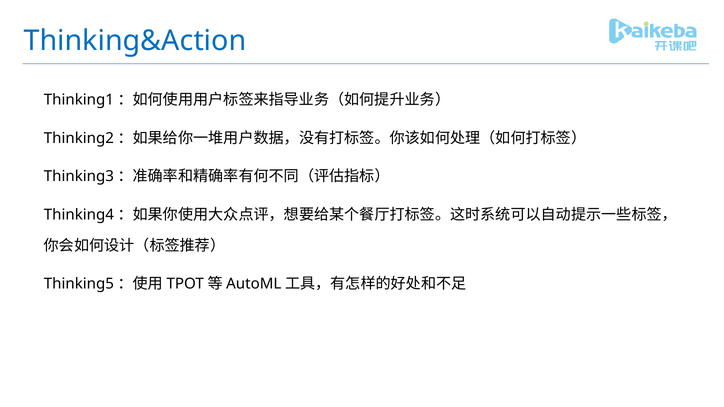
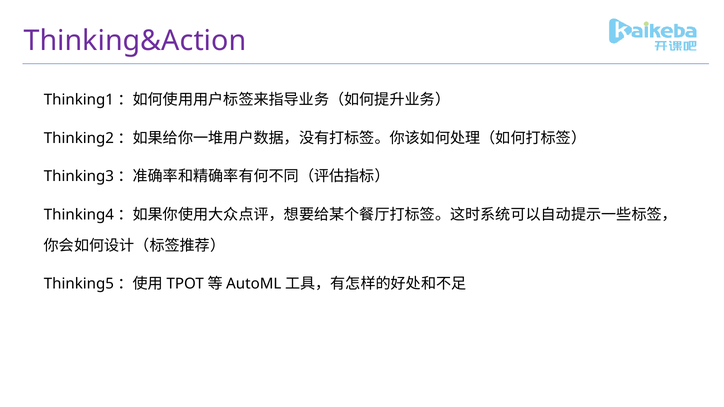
Thinking&Action colour: blue -> purple
